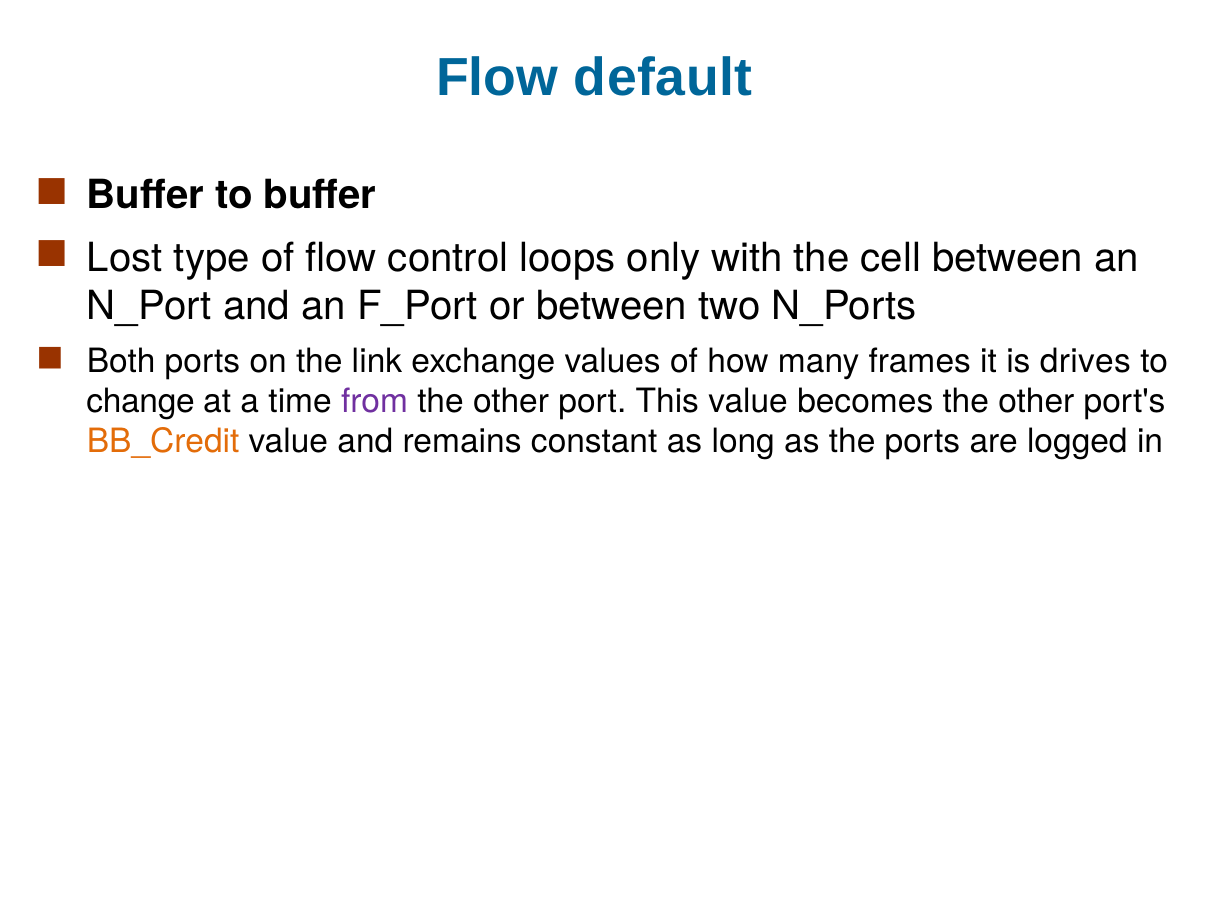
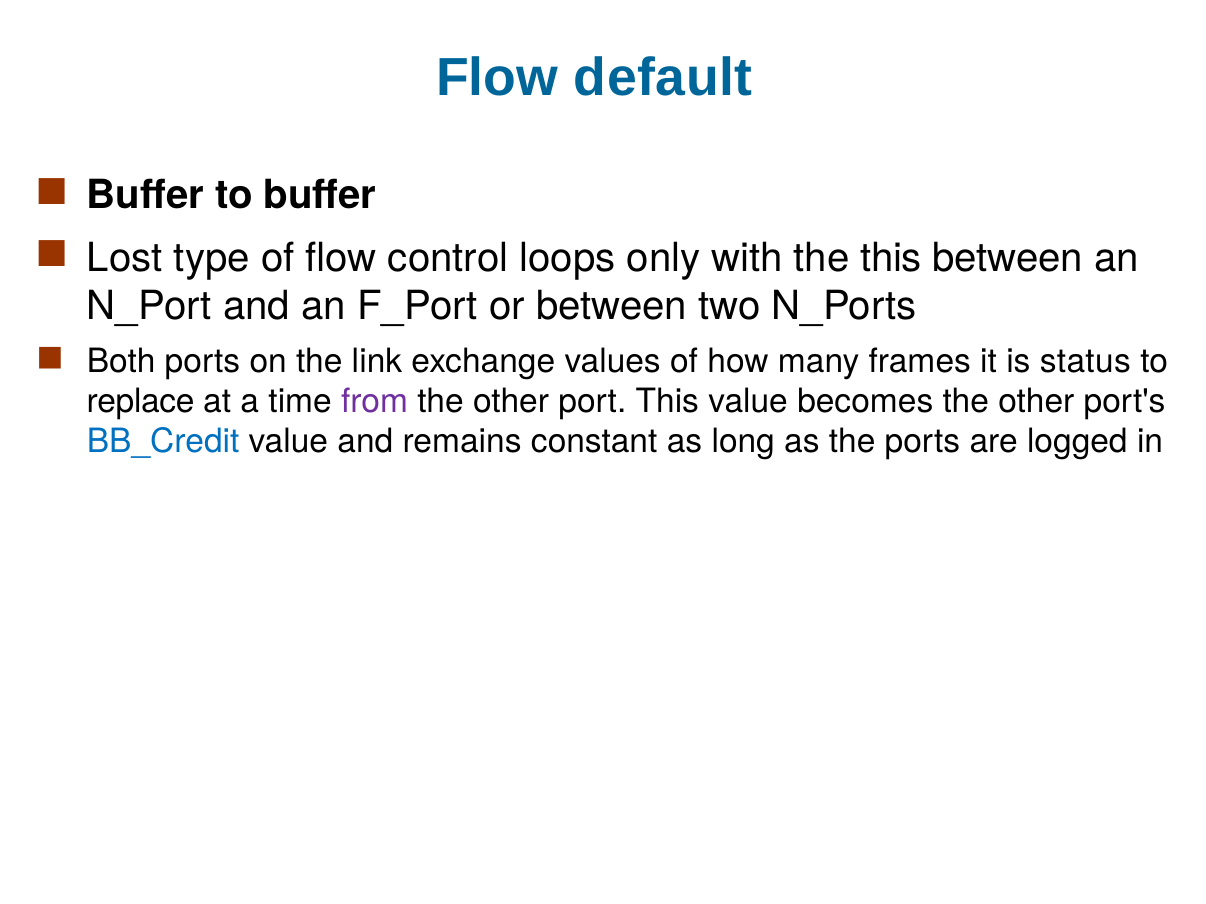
the cell: cell -> this
drives: drives -> status
change: change -> replace
BB_Credit colour: orange -> blue
